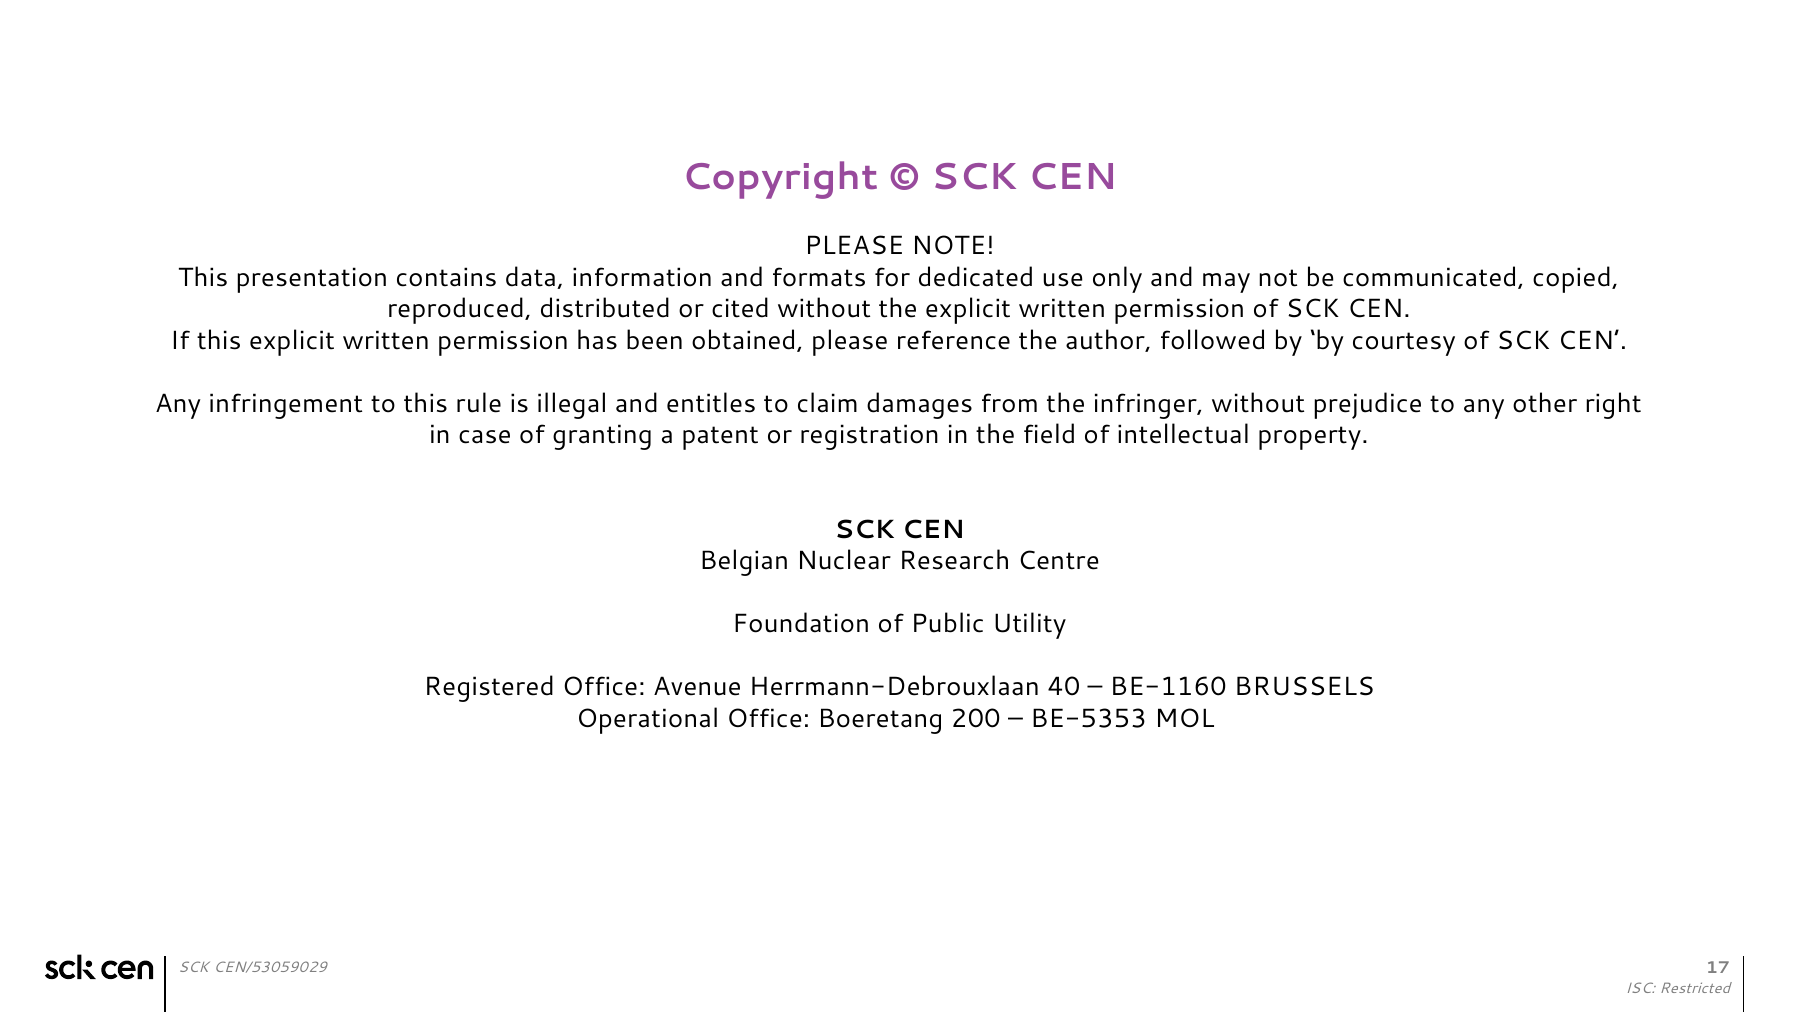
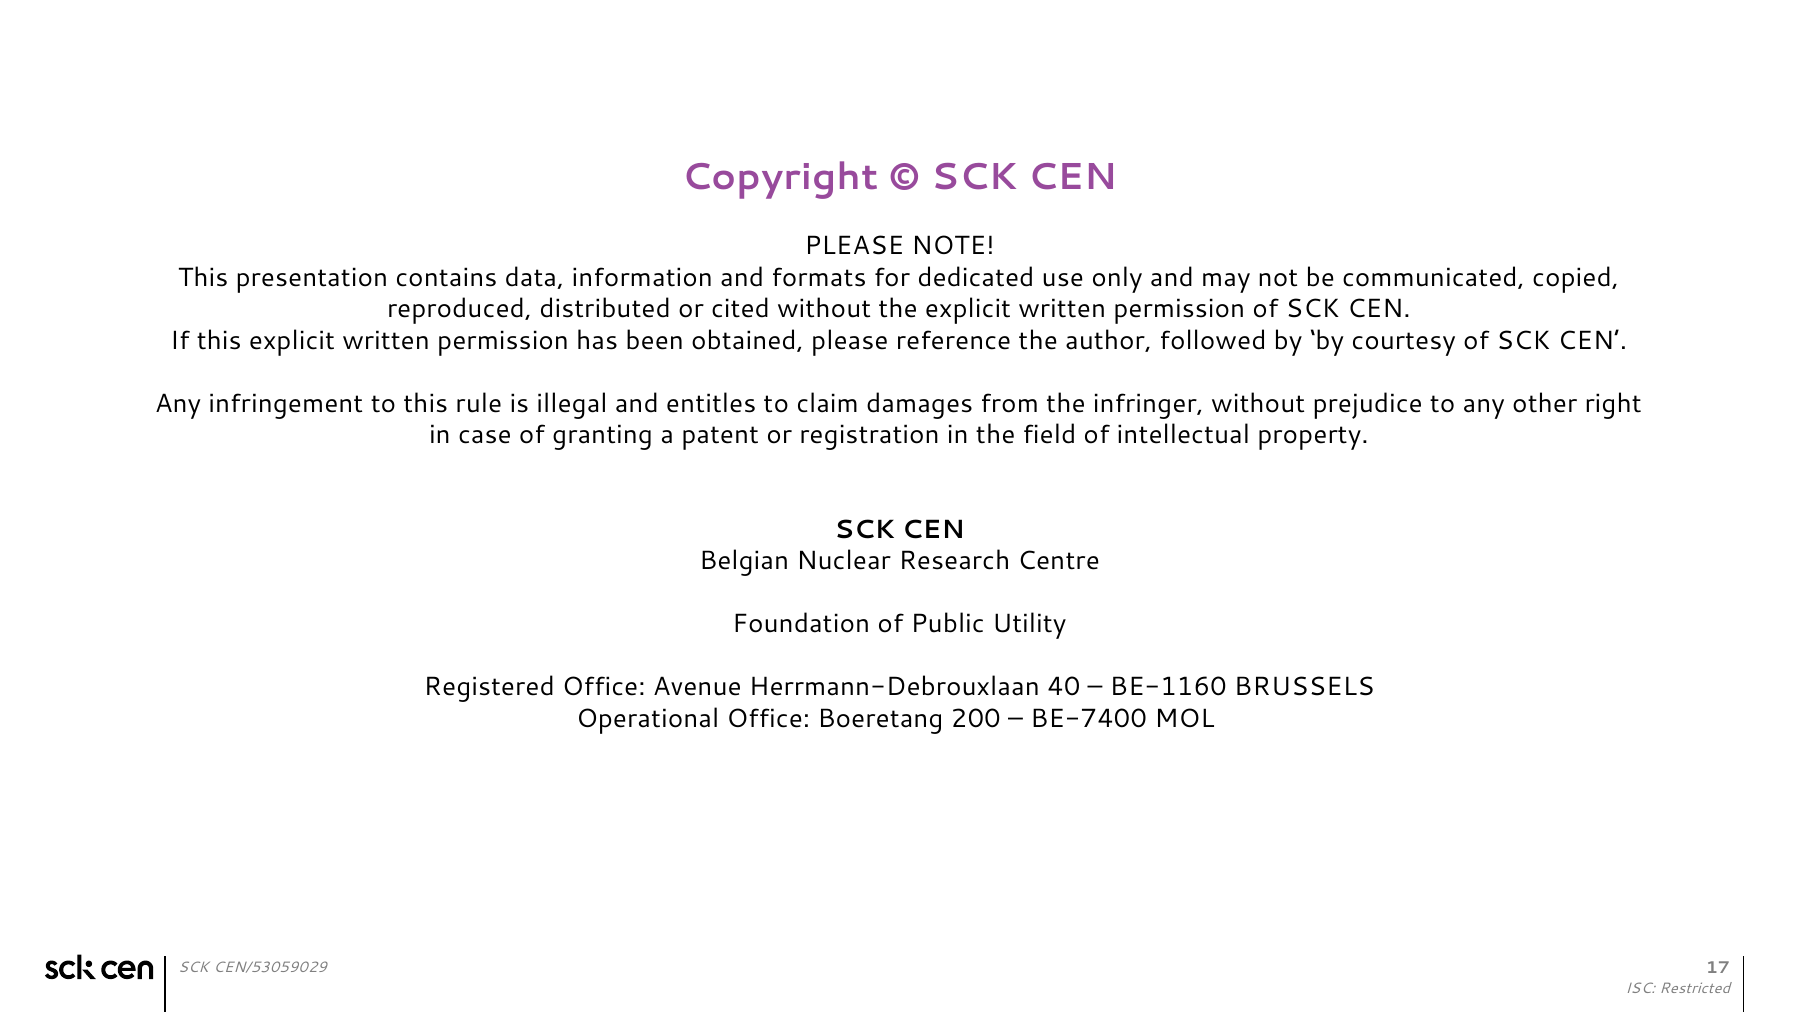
BE-5353: BE-5353 -> BE-7400
